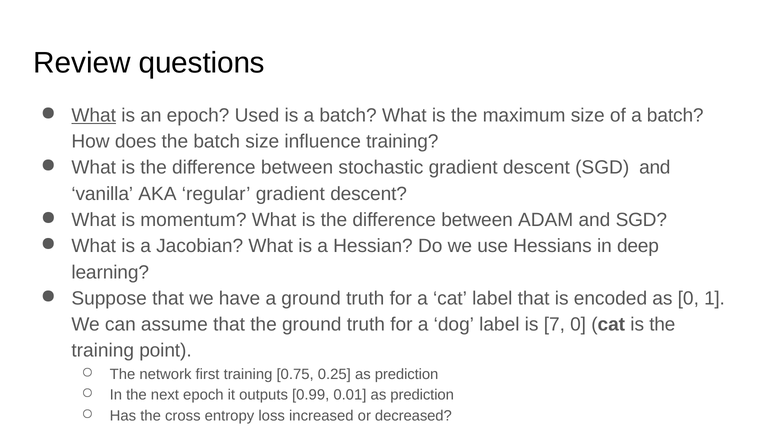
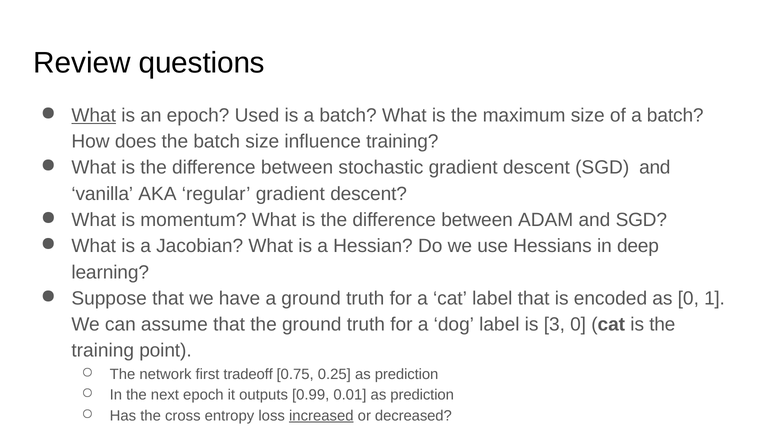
7: 7 -> 3
first training: training -> tradeoff
increased underline: none -> present
